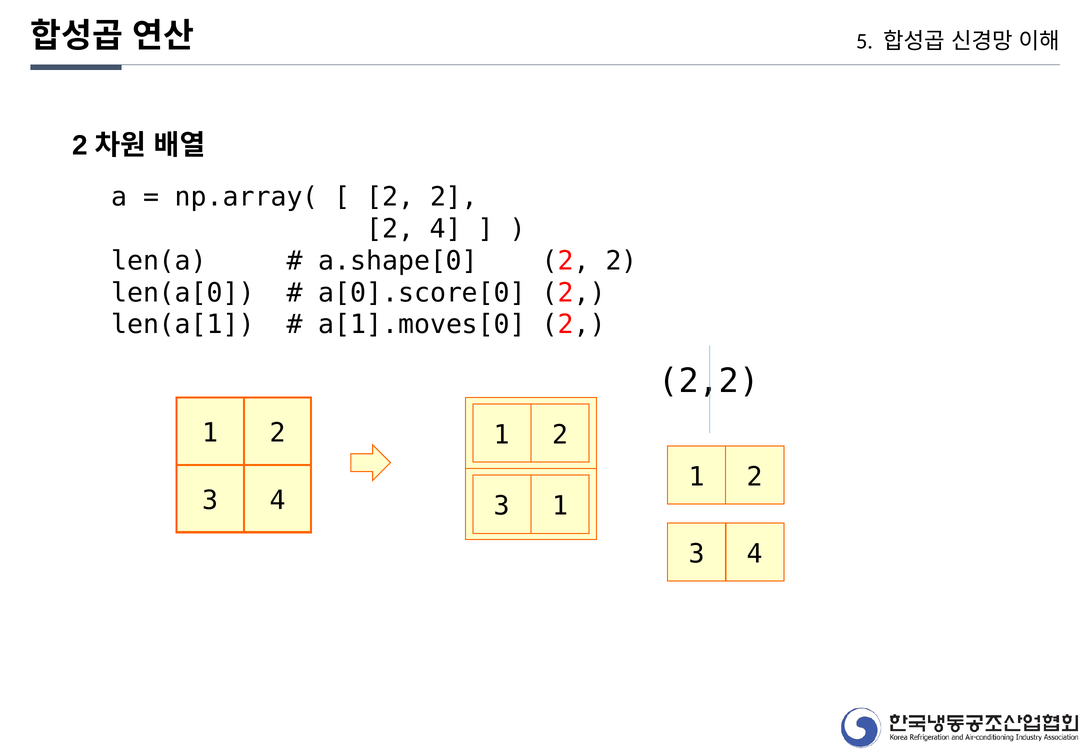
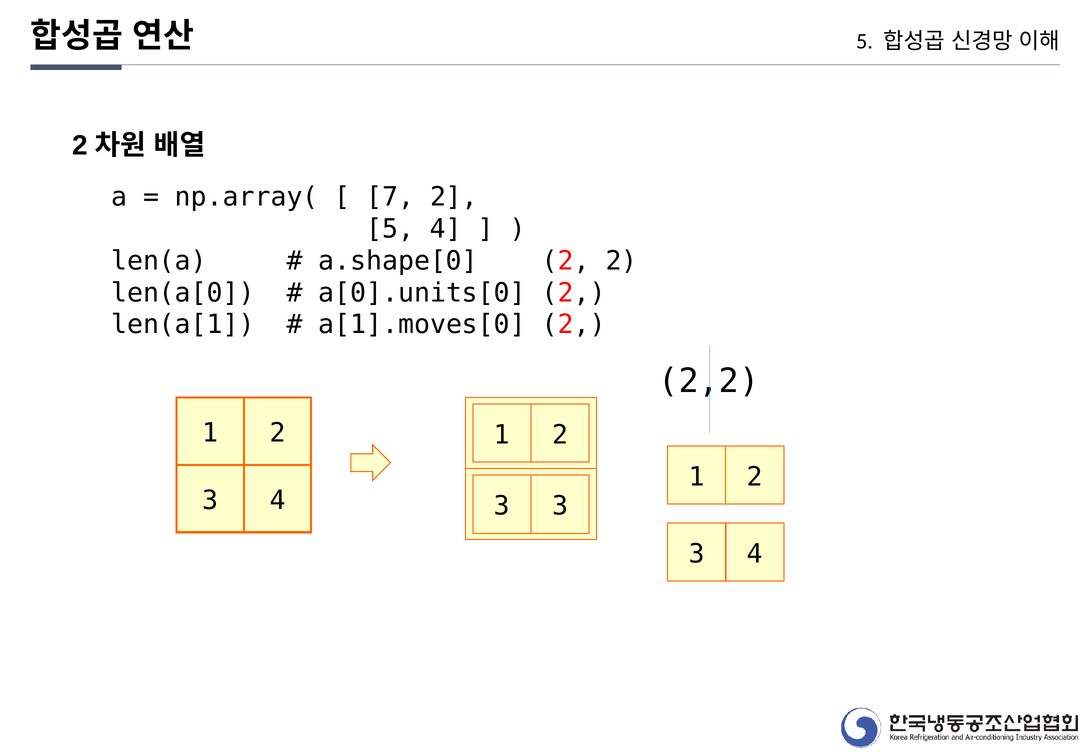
2 at (390, 197): 2 -> 7
2 at (390, 229): 2 -> 5
a[0].score[0: a[0].score[0 -> a[0].units[0
3 1: 1 -> 3
